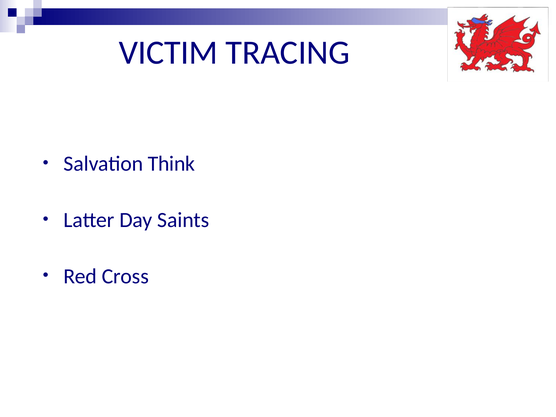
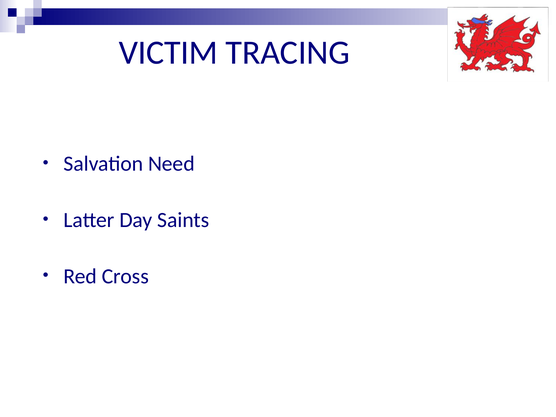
Think: Think -> Need
